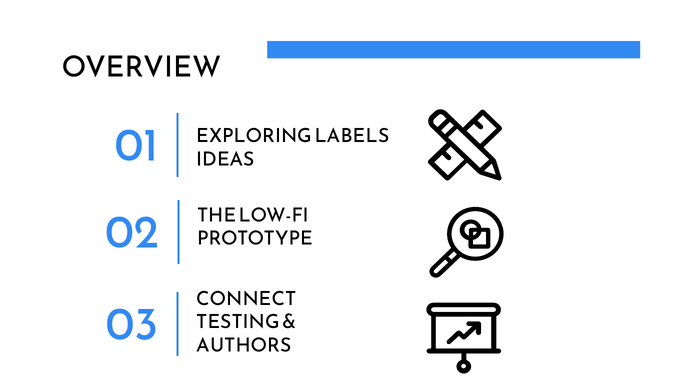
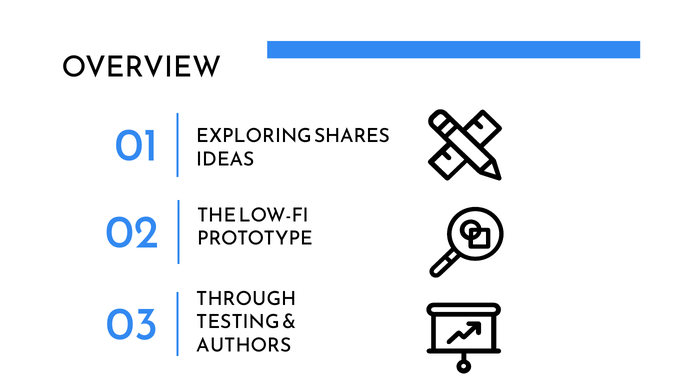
LABELS: LABELS -> SHARES
CONNECT: CONNECT -> THROUGH
